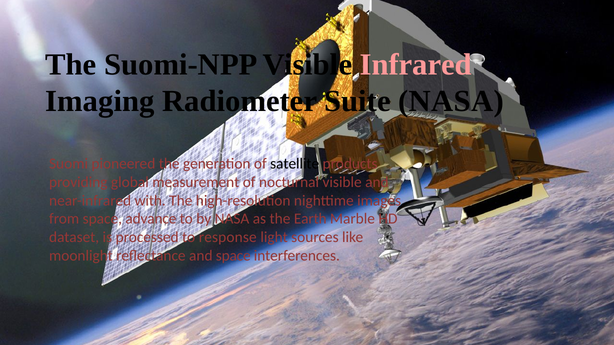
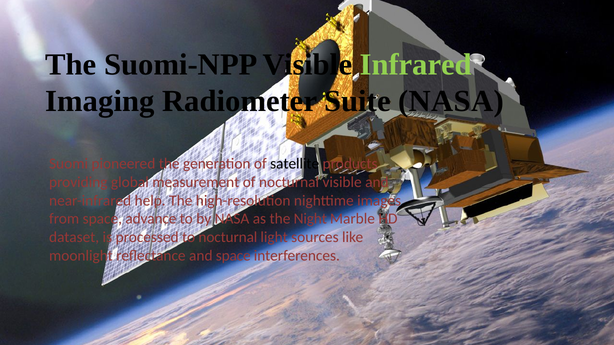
Infrared colour: pink -> light green
with: with -> help
Earth: Earth -> Night
to response: response -> nocturnal
